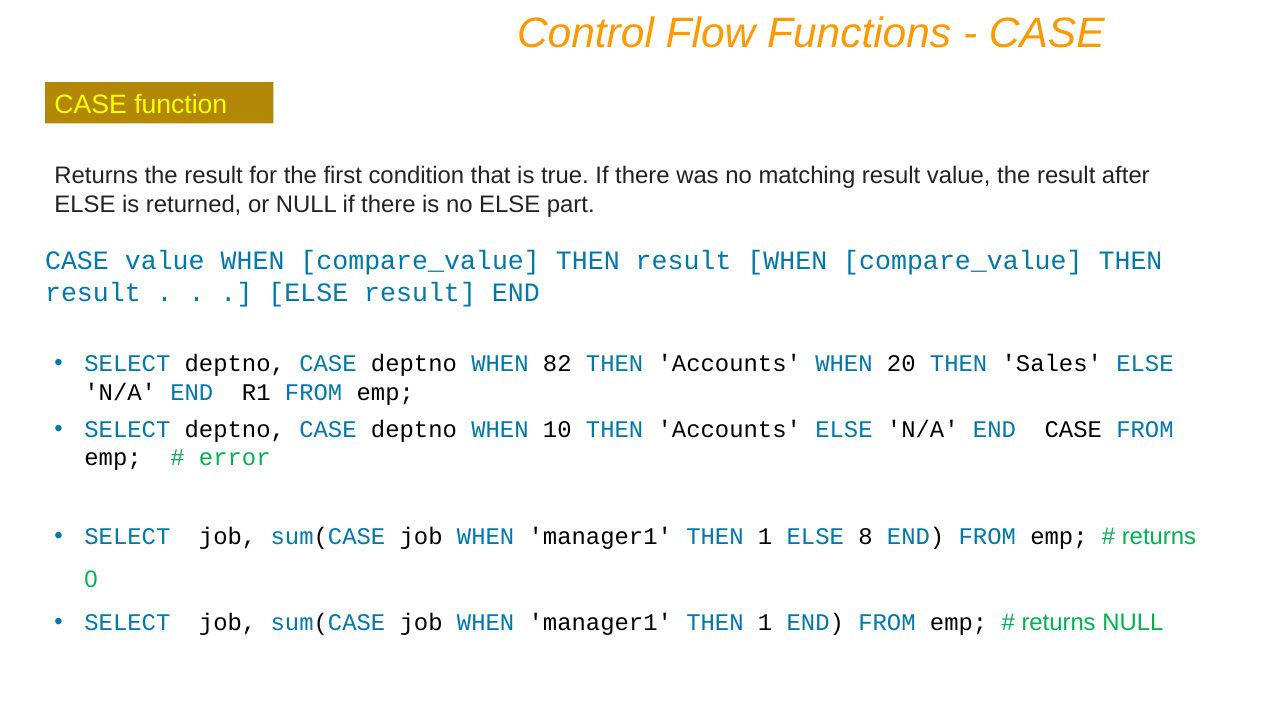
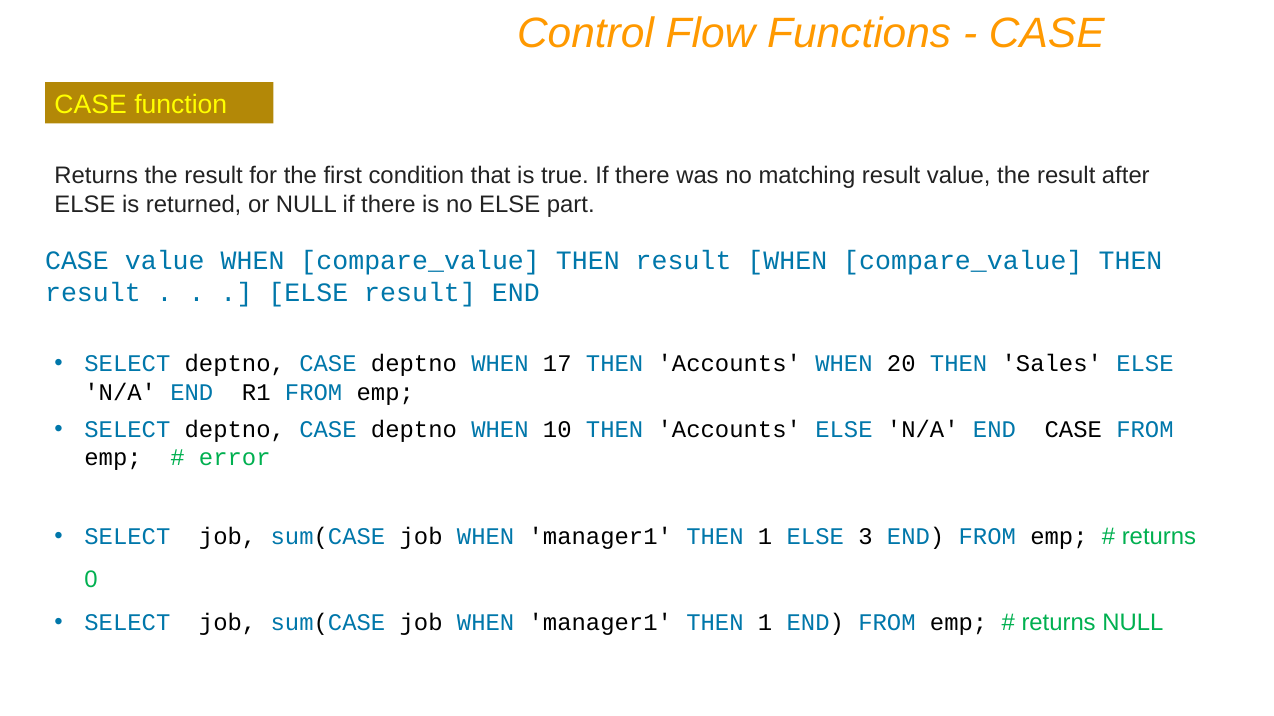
82: 82 -> 17
8: 8 -> 3
